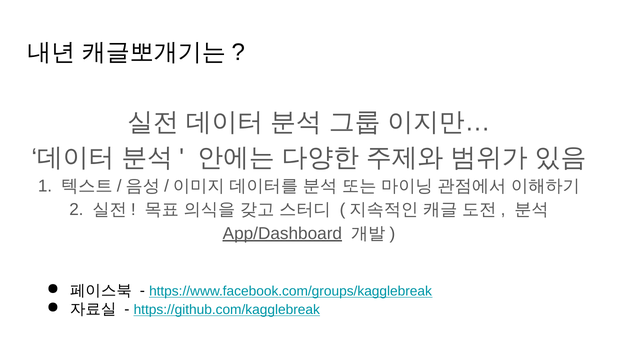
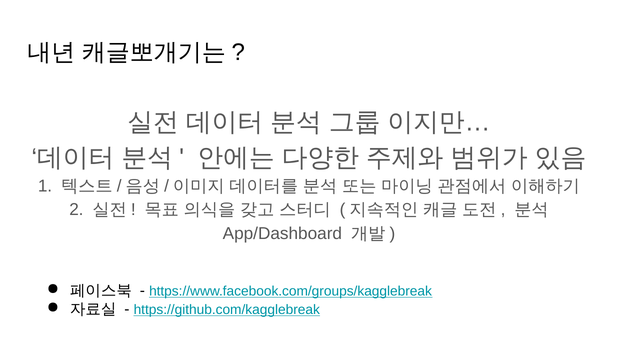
App/Dashboard underline: present -> none
